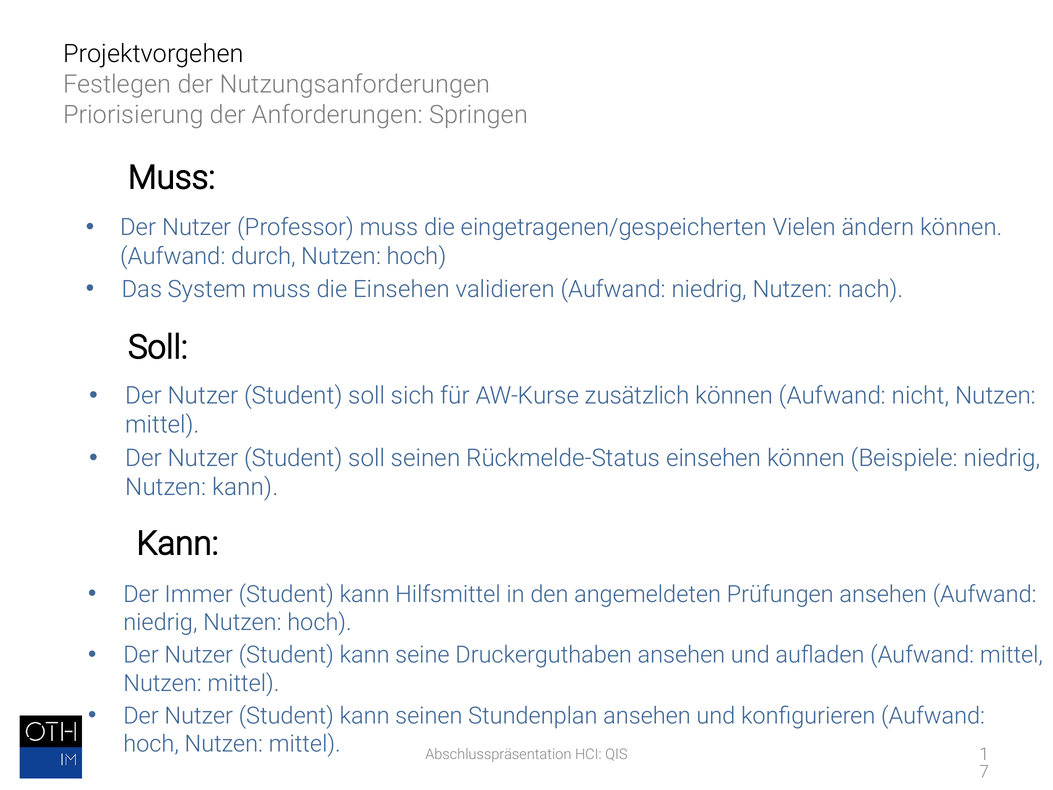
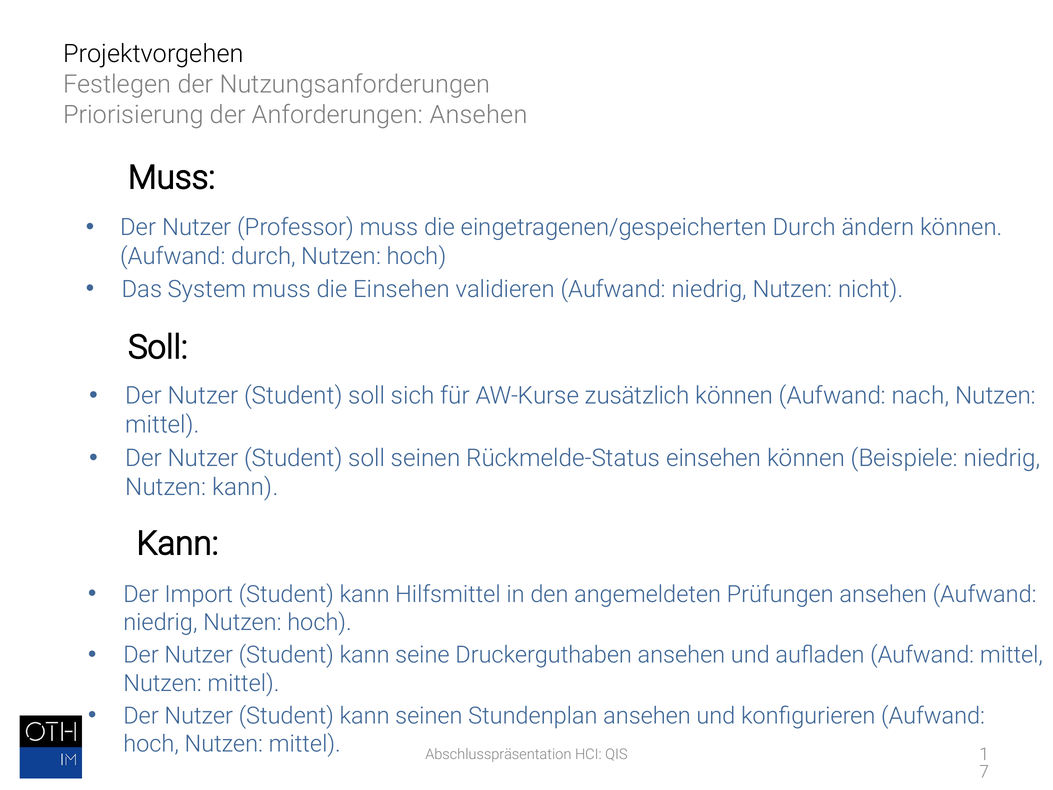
Anforderungen Springen: Springen -> Ansehen
eingetragenen/gespeicherten Vielen: Vielen -> Durch
nach: nach -> nicht
nicht: nicht -> nach
Immer: Immer -> Import
